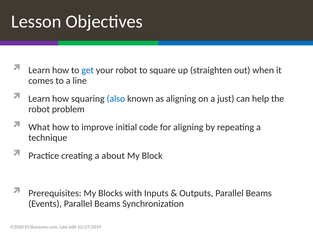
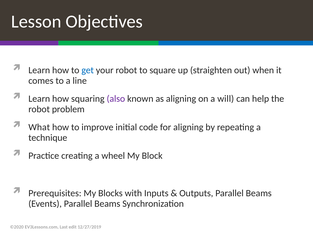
also colour: blue -> purple
just: just -> will
about: about -> wheel
